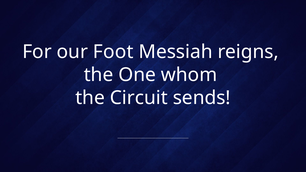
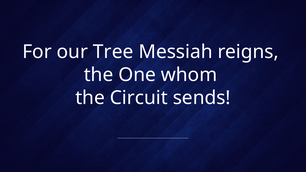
Foot: Foot -> Tree
